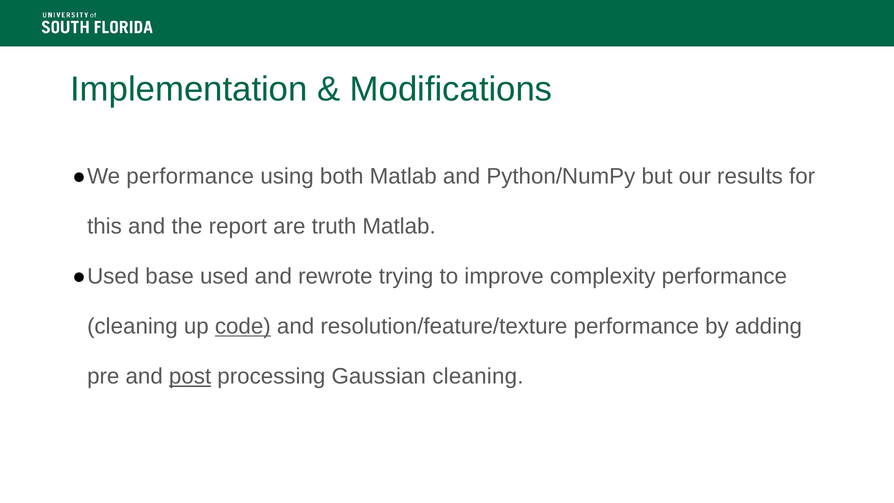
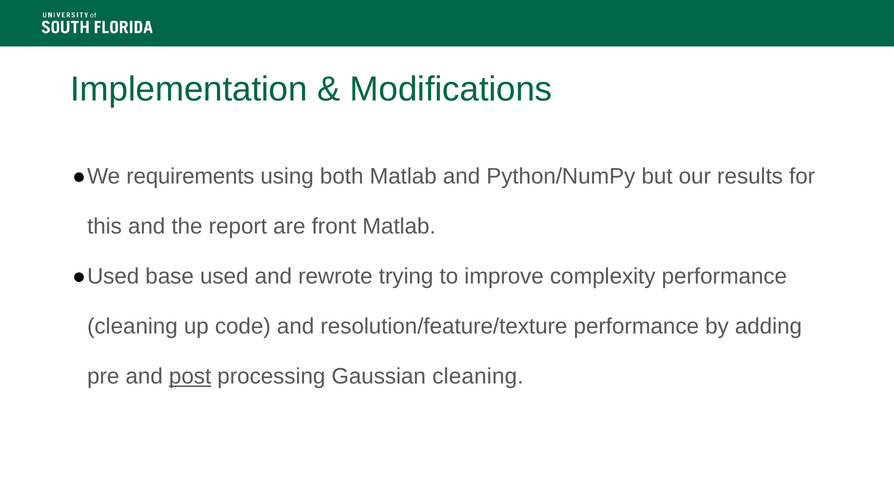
performance at (190, 176): performance -> requirements
truth: truth -> front
code underline: present -> none
